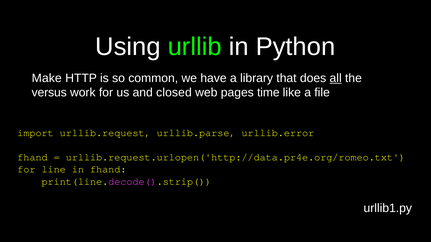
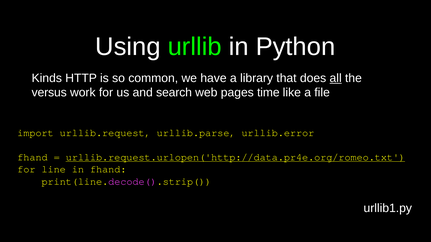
Make: Make -> Kinds
closed: closed -> search
urllib.request.urlopen('http://data.pr4e.org/romeo.txt underline: none -> present
